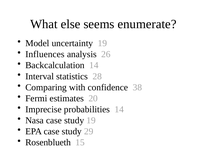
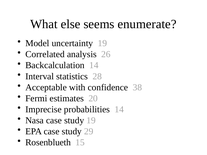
Influences: Influences -> Correlated
Comparing: Comparing -> Acceptable
